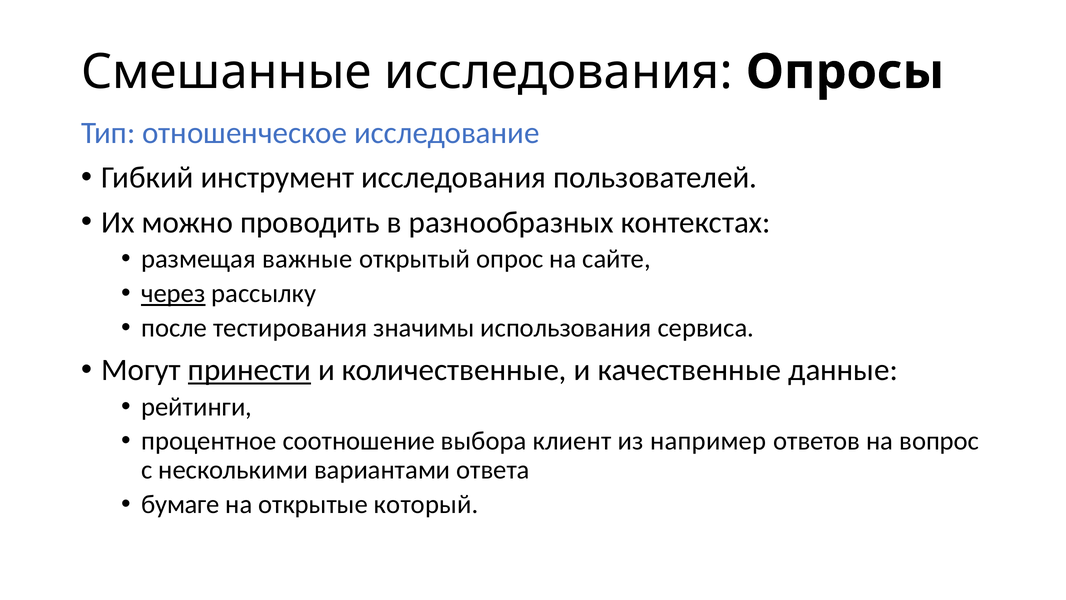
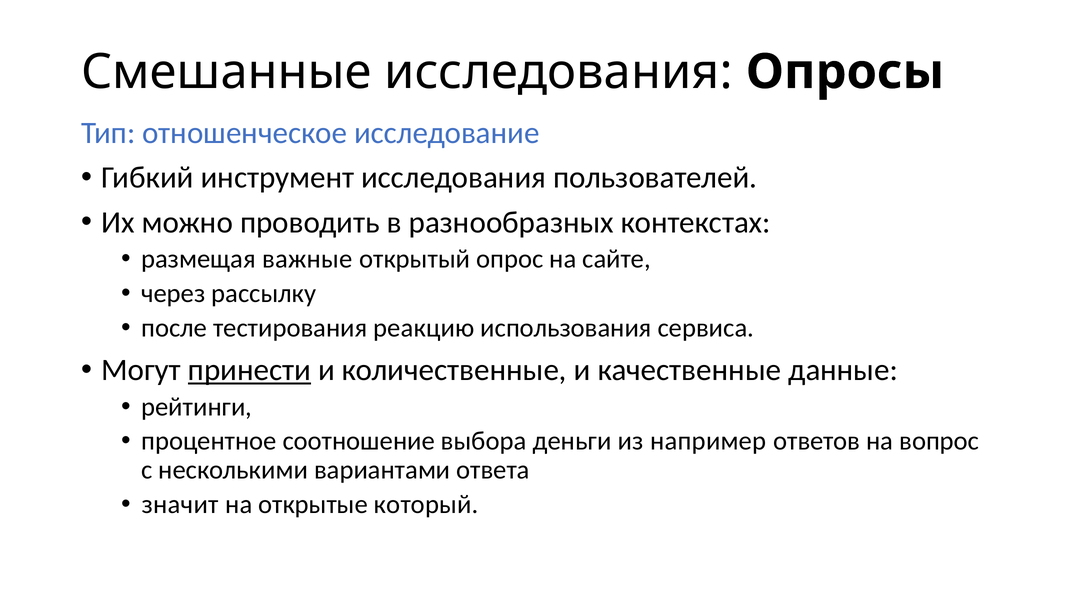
через underline: present -> none
значимы: значимы -> реакцию
клиент: клиент -> деньги
бумаге: бумаге -> значит
